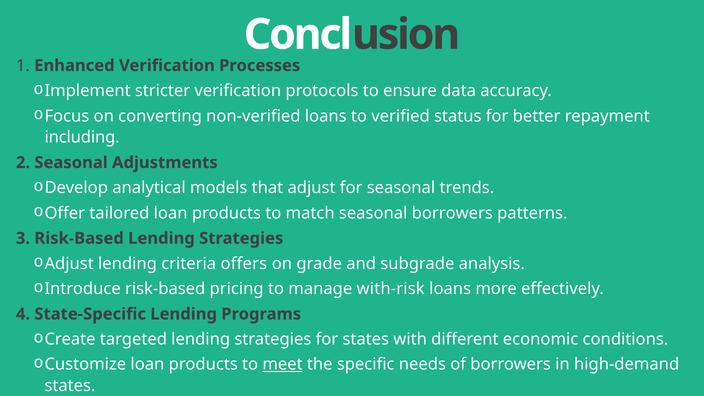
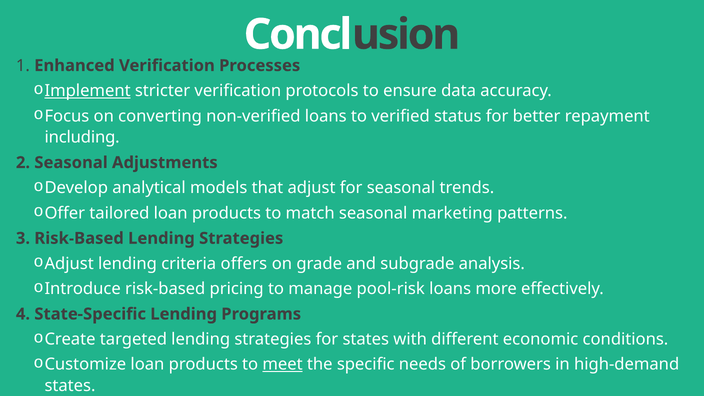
Implement underline: none -> present
seasonal borrowers: borrowers -> marketing
with-risk: with-risk -> pool-risk
